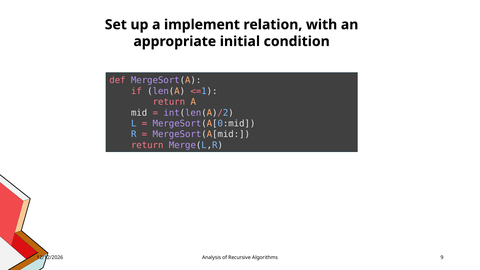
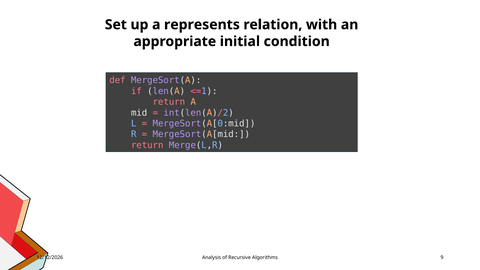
implement: implement -> represents
